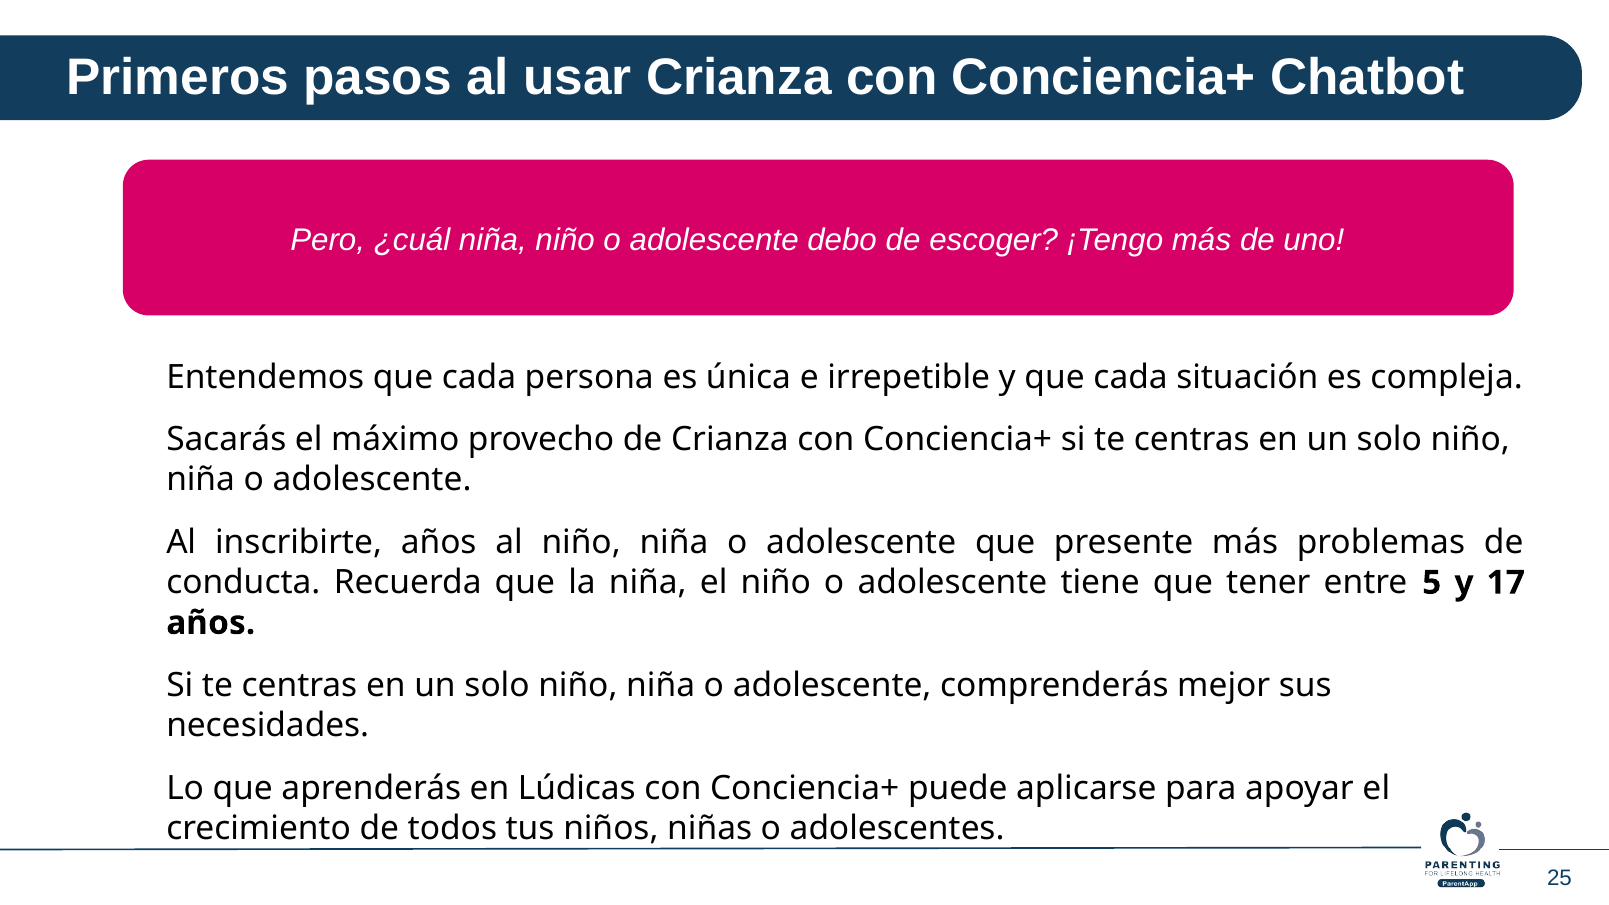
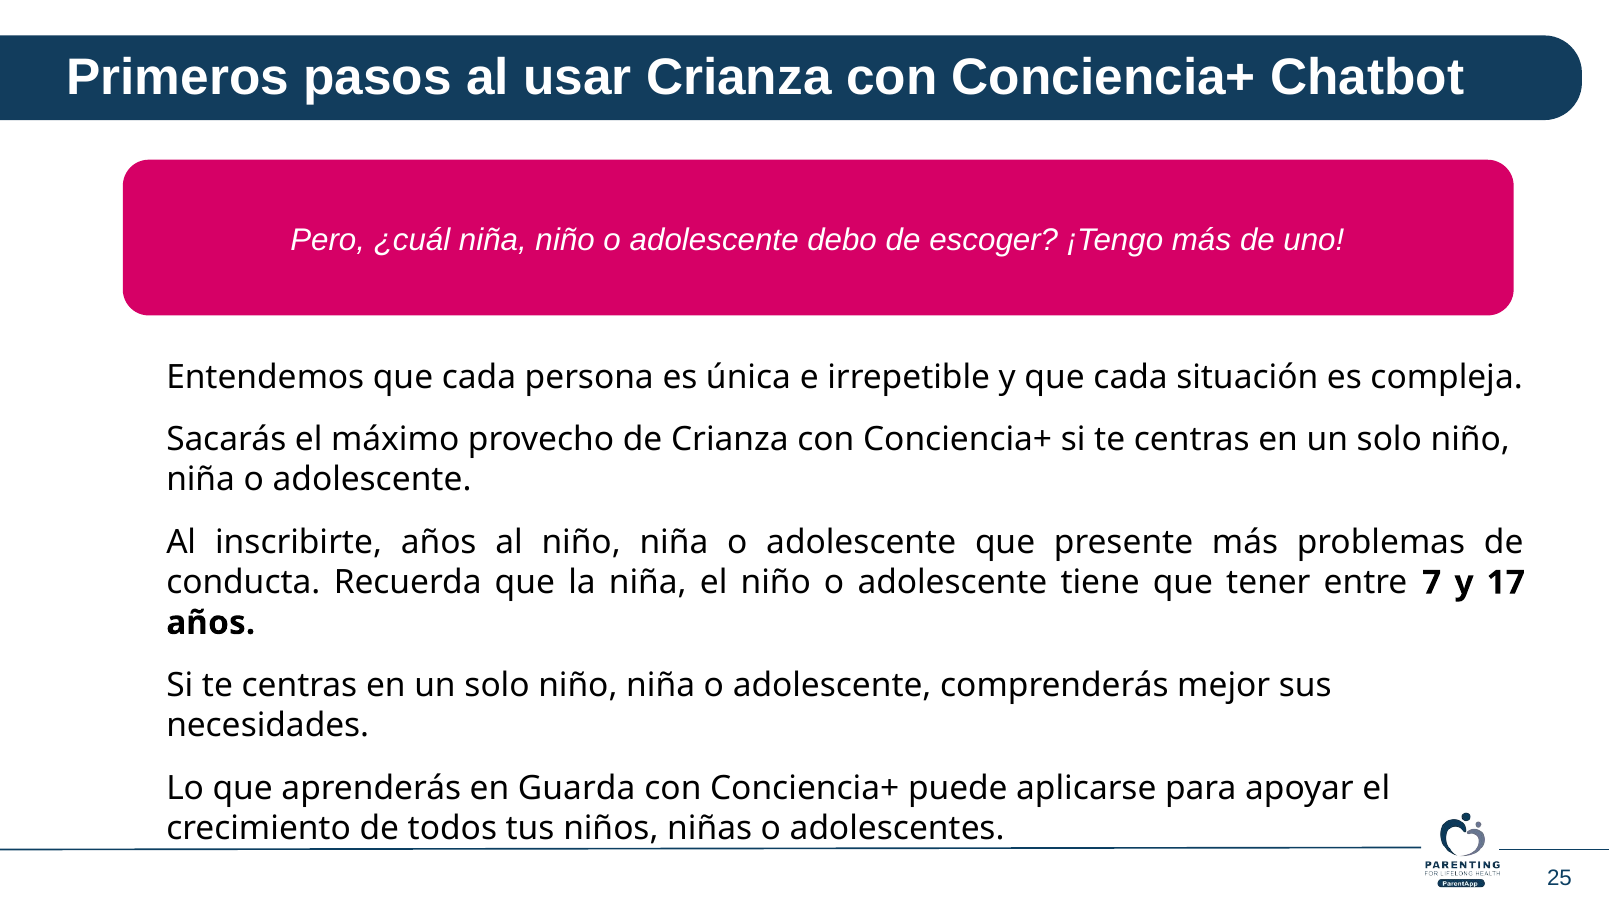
5: 5 -> 7
Lúdicas: Lúdicas -> Guarda
